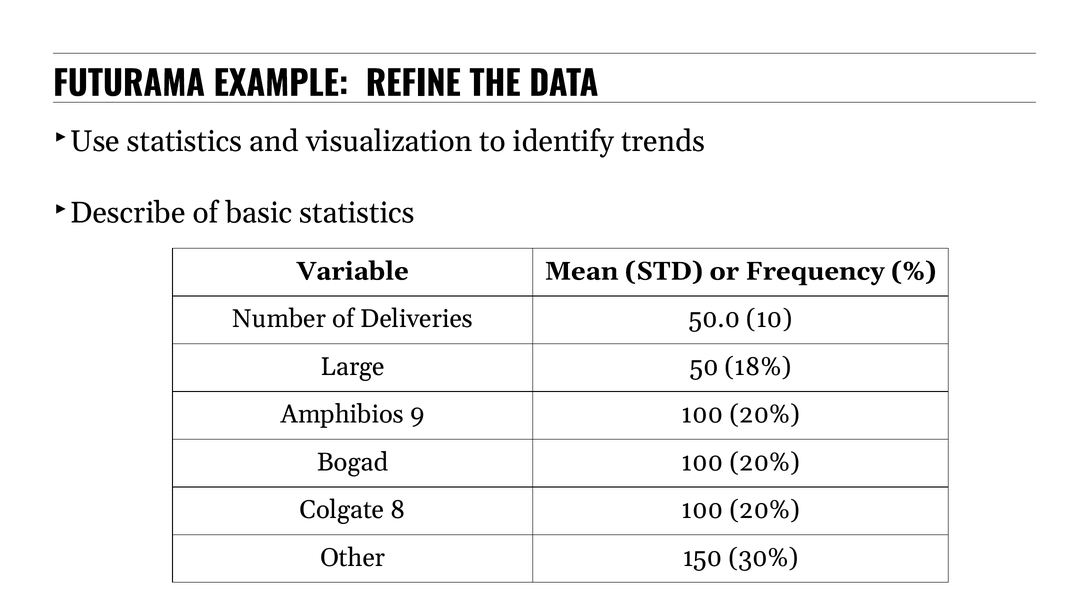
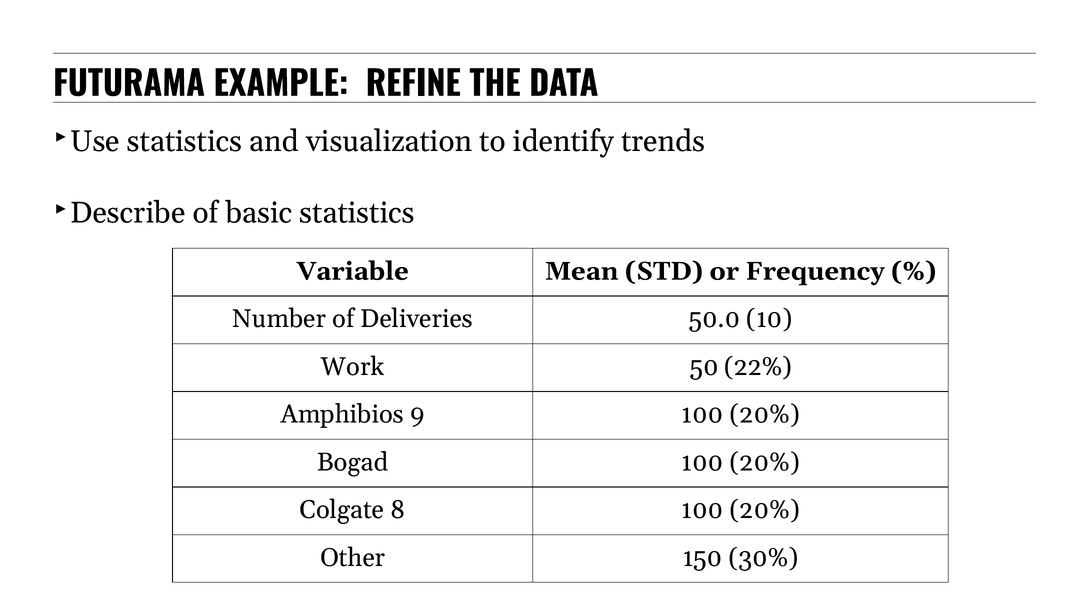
Large: Large -> Work
18%: 18% -> 22%
